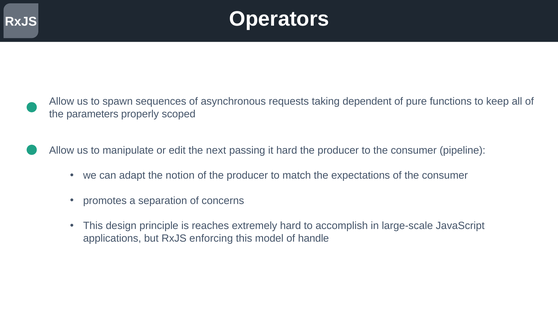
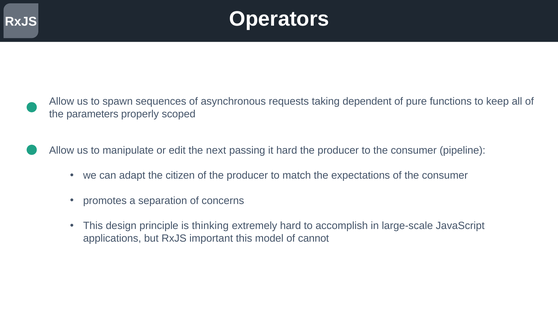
notion: notion -> citizen
reaches: reaches -> thinking
enforcing: enforcing -> important
handle: handle -> cannot
